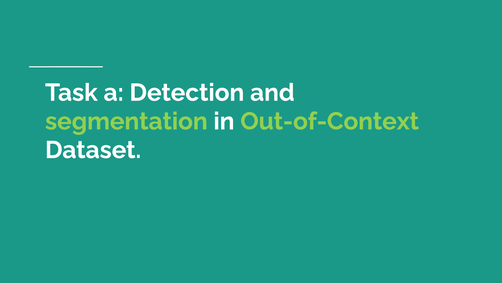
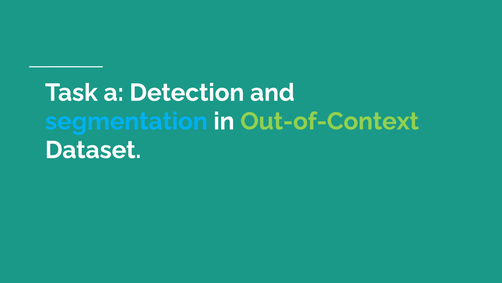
segmentation colour: light green -> light blue
